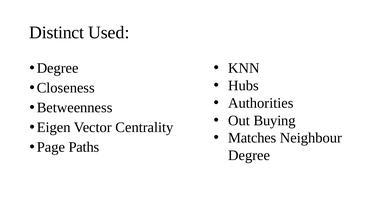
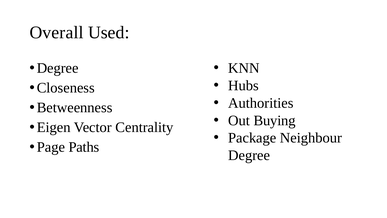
Distinct: Distinct -> Overall
Matches: Matches -> Package
